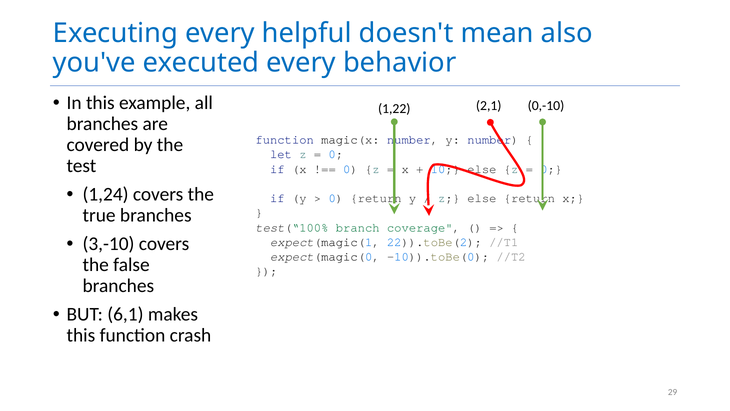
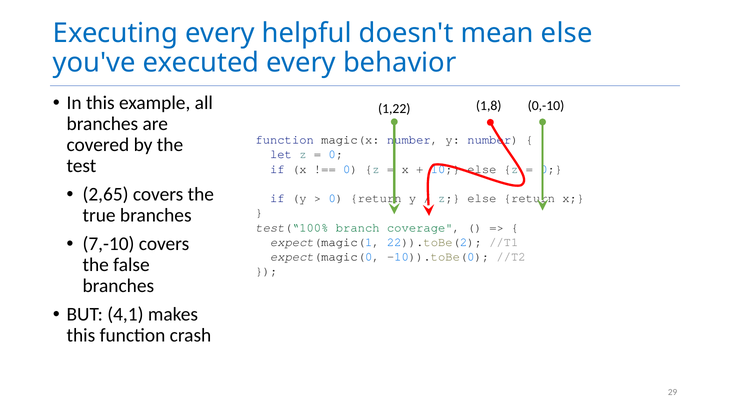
mean also: also -> else
2,1: 2,1 -> 1,8
1,24: 1,24 -> 2,65
3,-10: 3,-10 -> 7,-10
6,1: 6,1 -> 4,1
